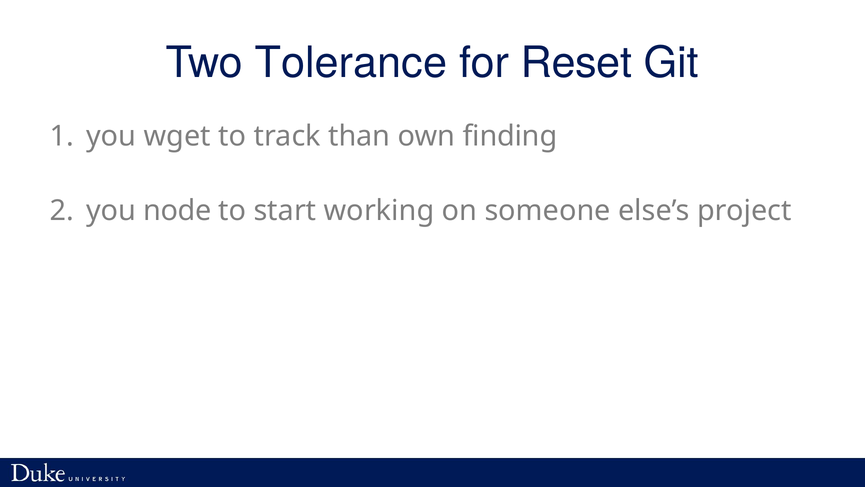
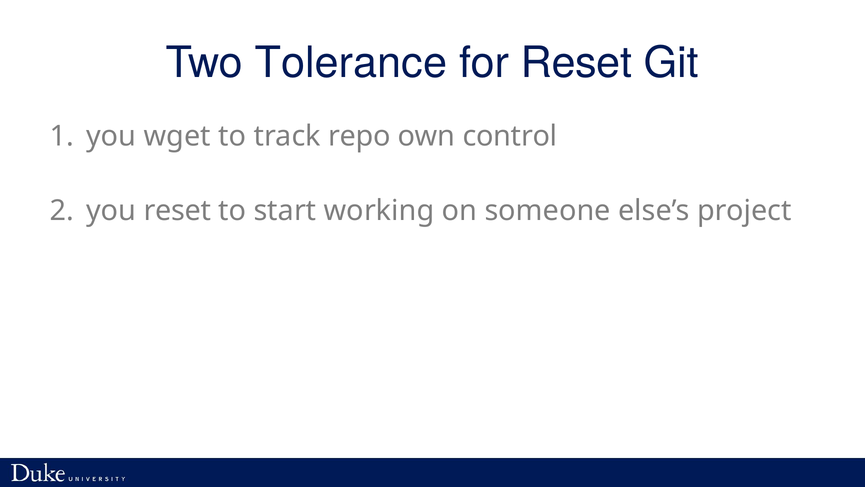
than: than -> repo
finding: finding -> control
you node: node -> reset
